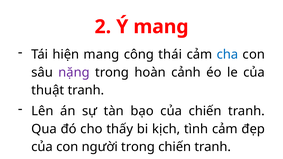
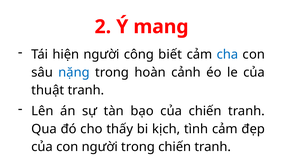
hiện mang: mang -> người
thái: thái -> biết
nặng colour: purple -> blue
